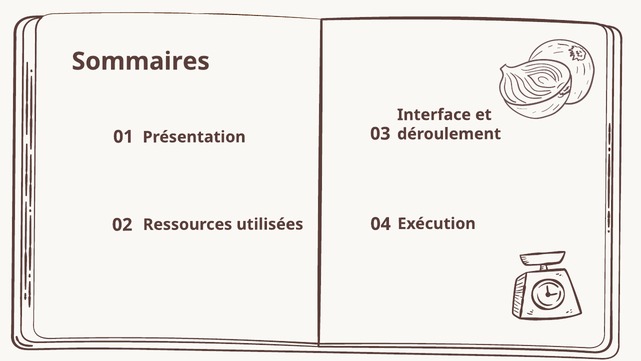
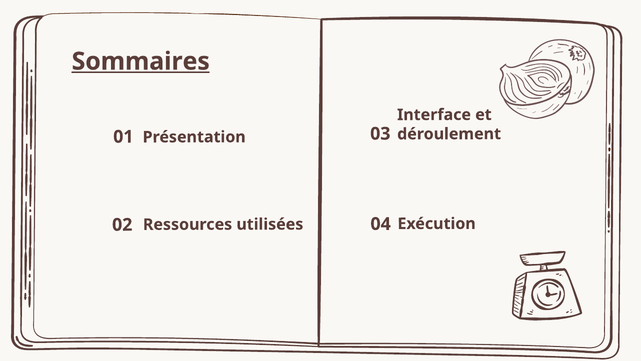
Sommaires underline: none -> present
